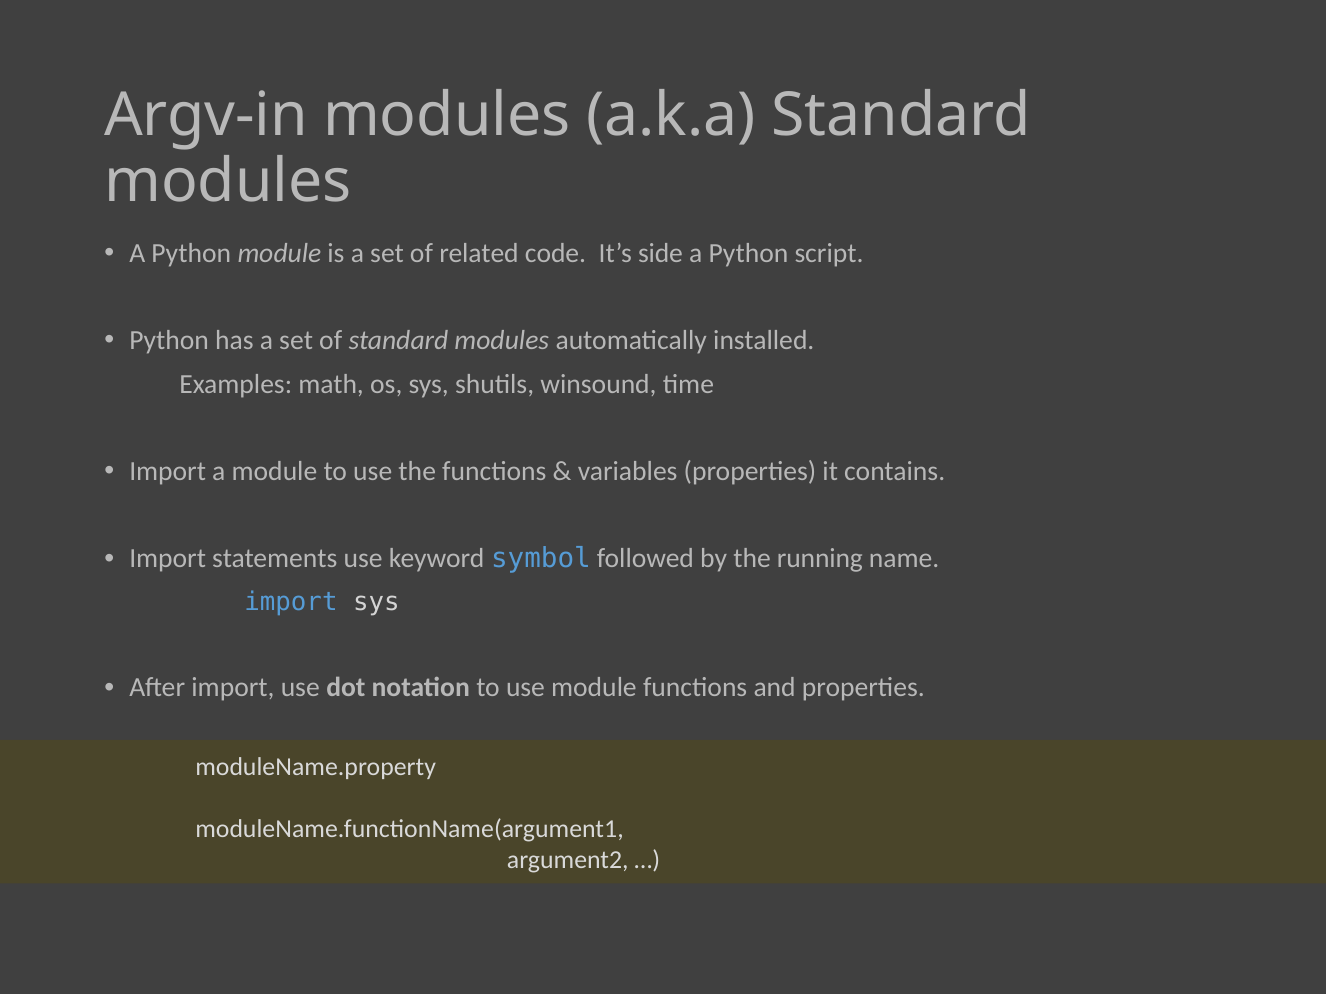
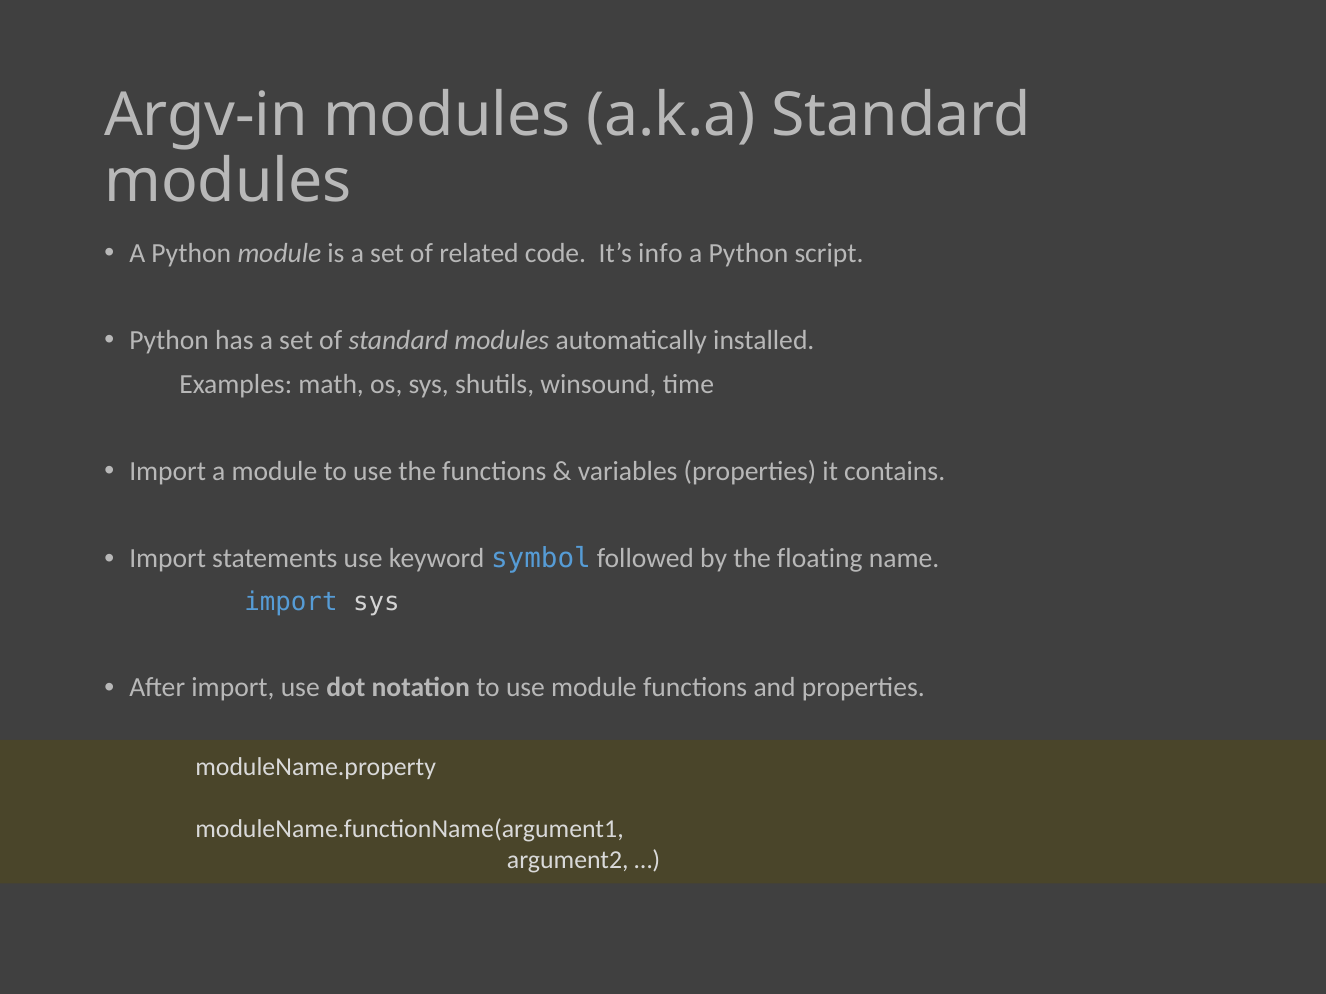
side: side -> info
running: running -> floating
